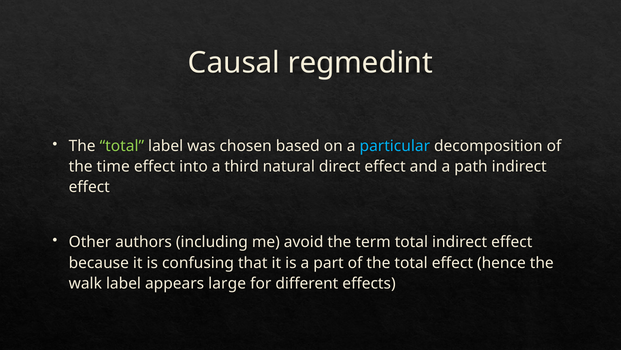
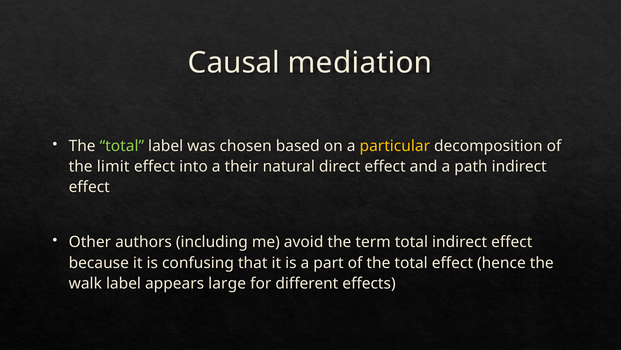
regmedint: regmedint -> mediation
particular colour: light blue -> yellow
time: time -> limit
third: third -> their
